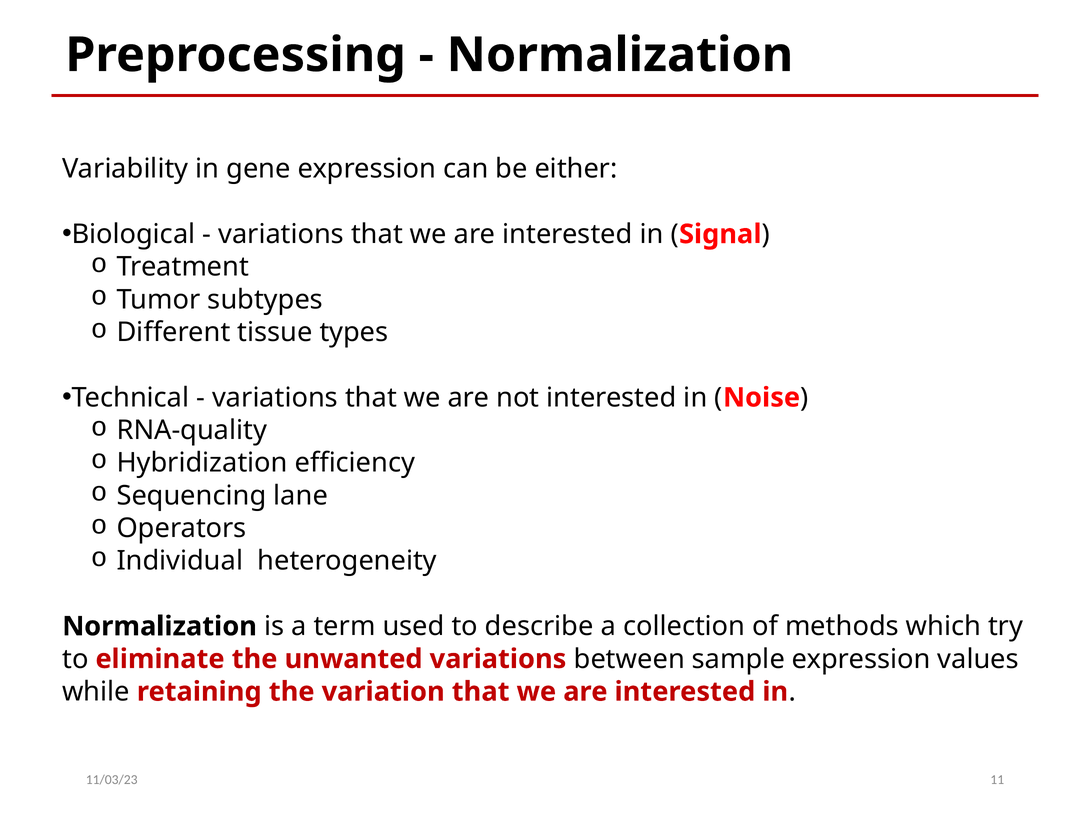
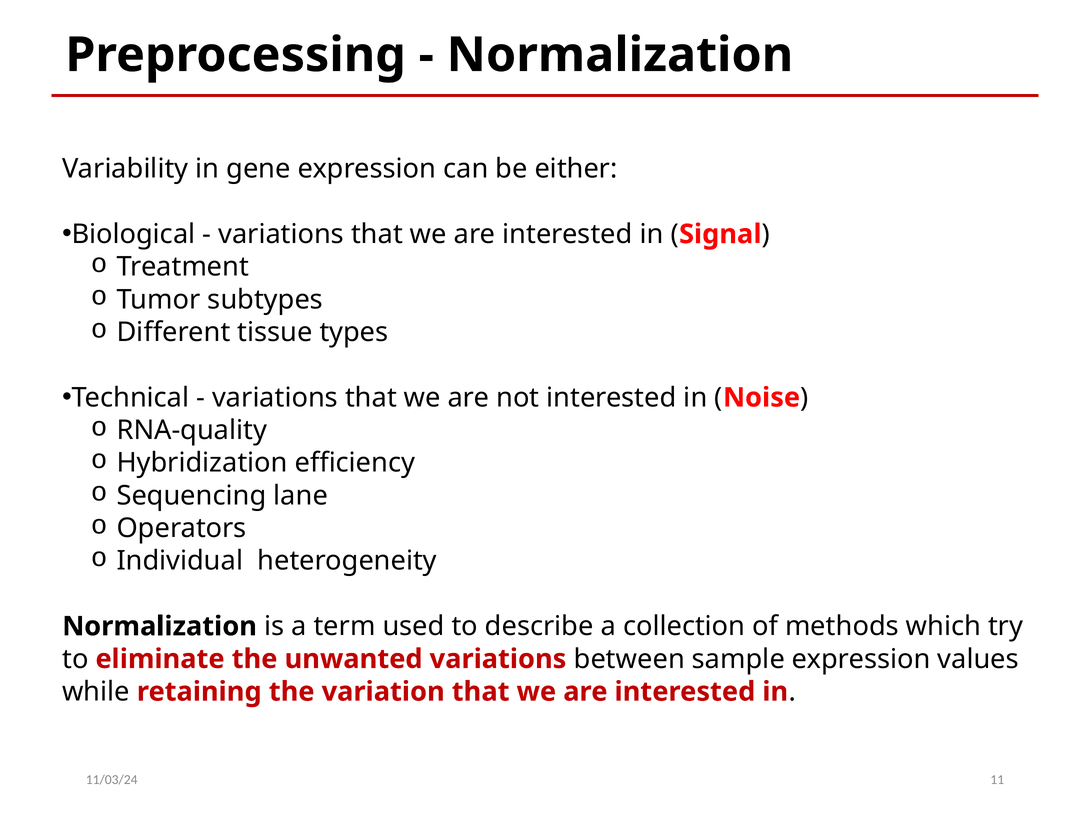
11/03/23: 11/03/23 -> 11/03/24
